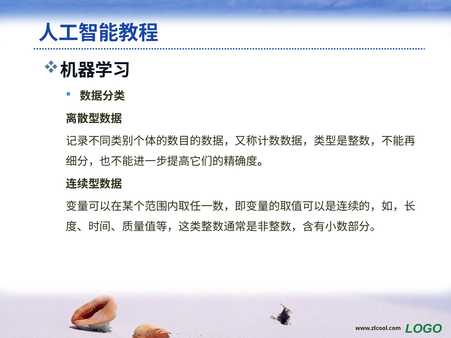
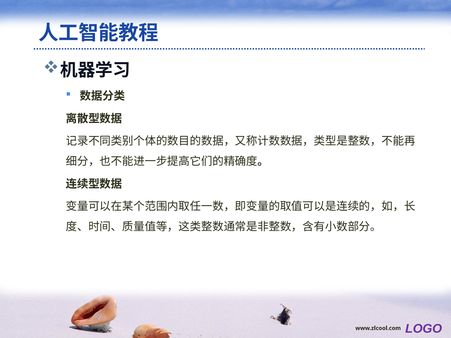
LOGO colour: green -> purple
